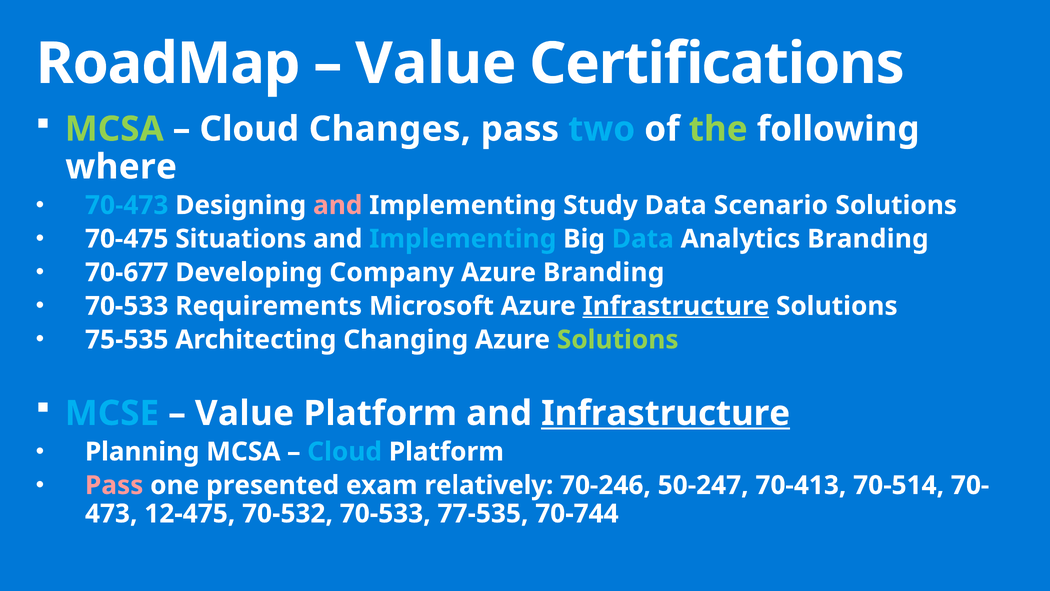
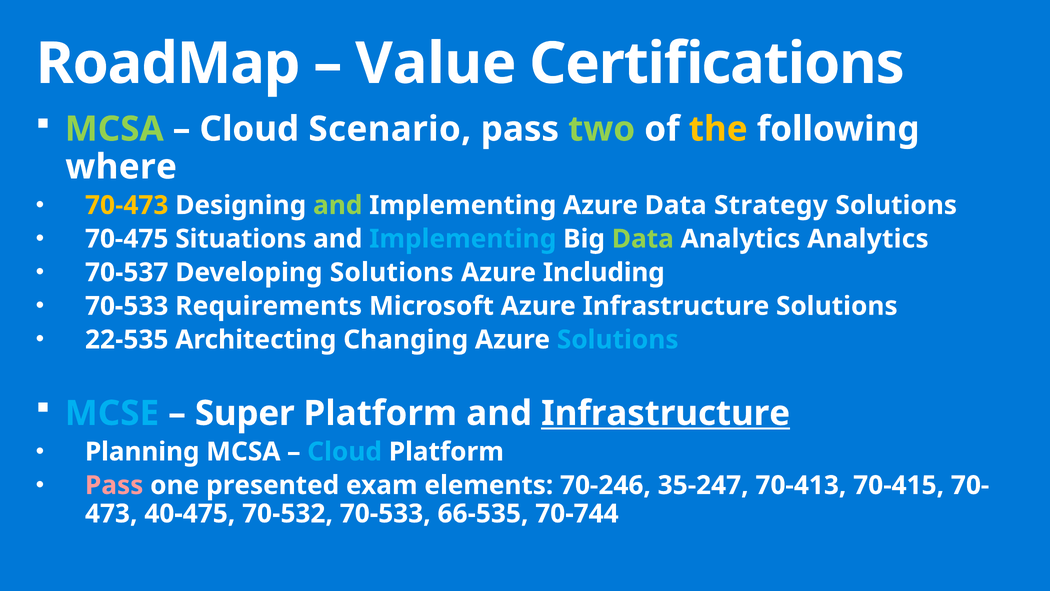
Changes: Changes -> Scenario
two colour: light blue -> light green
the colour: light green -> yellow
70-473 colour: light blue -> yellow
and at (338, 205) colour: pink -> light green
Implementing Study: Study -> Azure
Scenario: Scenario -> Strategy
Data at (643, 239) colour: light blue -> light green
Analytics Branding: Branding -> Analytics
70-677: 70-677 -> 70-537
Developing Company: Company -> Solutions
Azure Branding: Branding -> Including
Infrastructure at (676, 306) underline: present -> none
75-535: 75-535 -> 22-535
Solutions at (618, 340) colour: light green -> light blue
Value at (244, 413): Value -> Super
relatively: relatively -> elements
50-247: 50-247 -> 35-247
70-514: 70-514 -> 70-415
12-475: 12-475 -> 40-475
77-535: 77-535 -> 66-535
